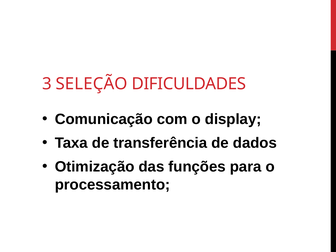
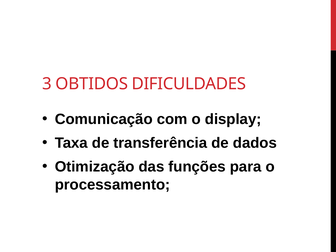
SELEÇÃO: SELEÇÃO -> OBTIDOS
